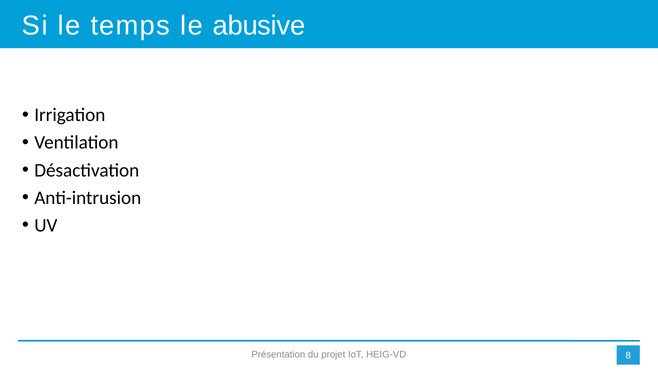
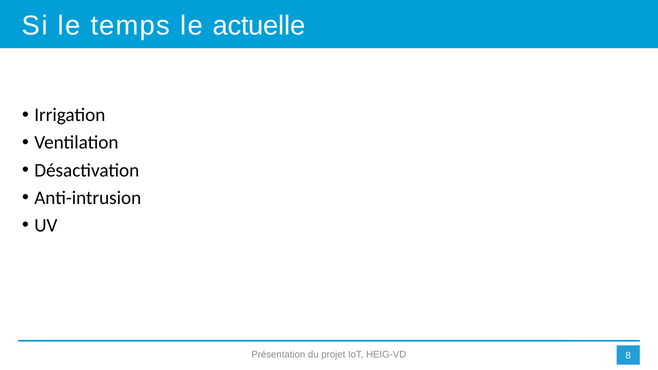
abusive: abusive -> actuelle
